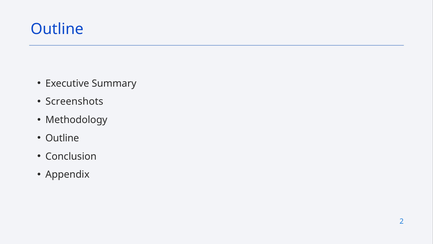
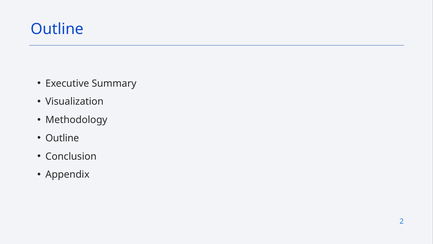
Screenshots: Screenshots -> Visualization
